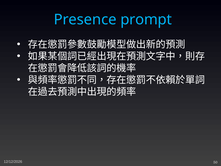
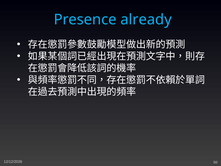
prompt: prompt -> already
